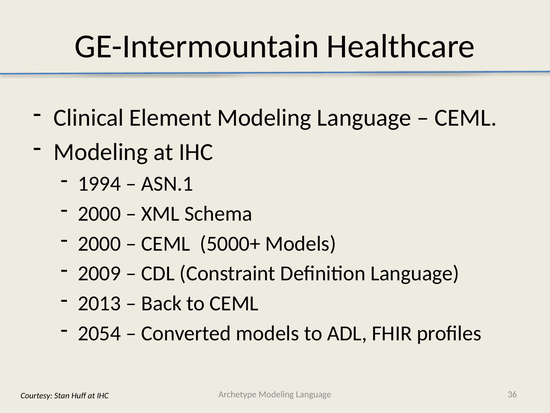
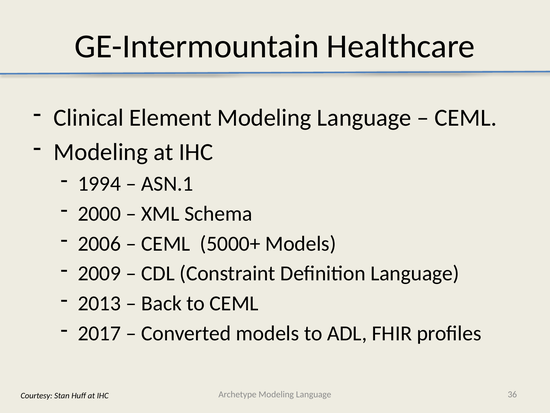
2000 at (99, 243): 2000 -> 2006
2054: 2054 -> 2017
